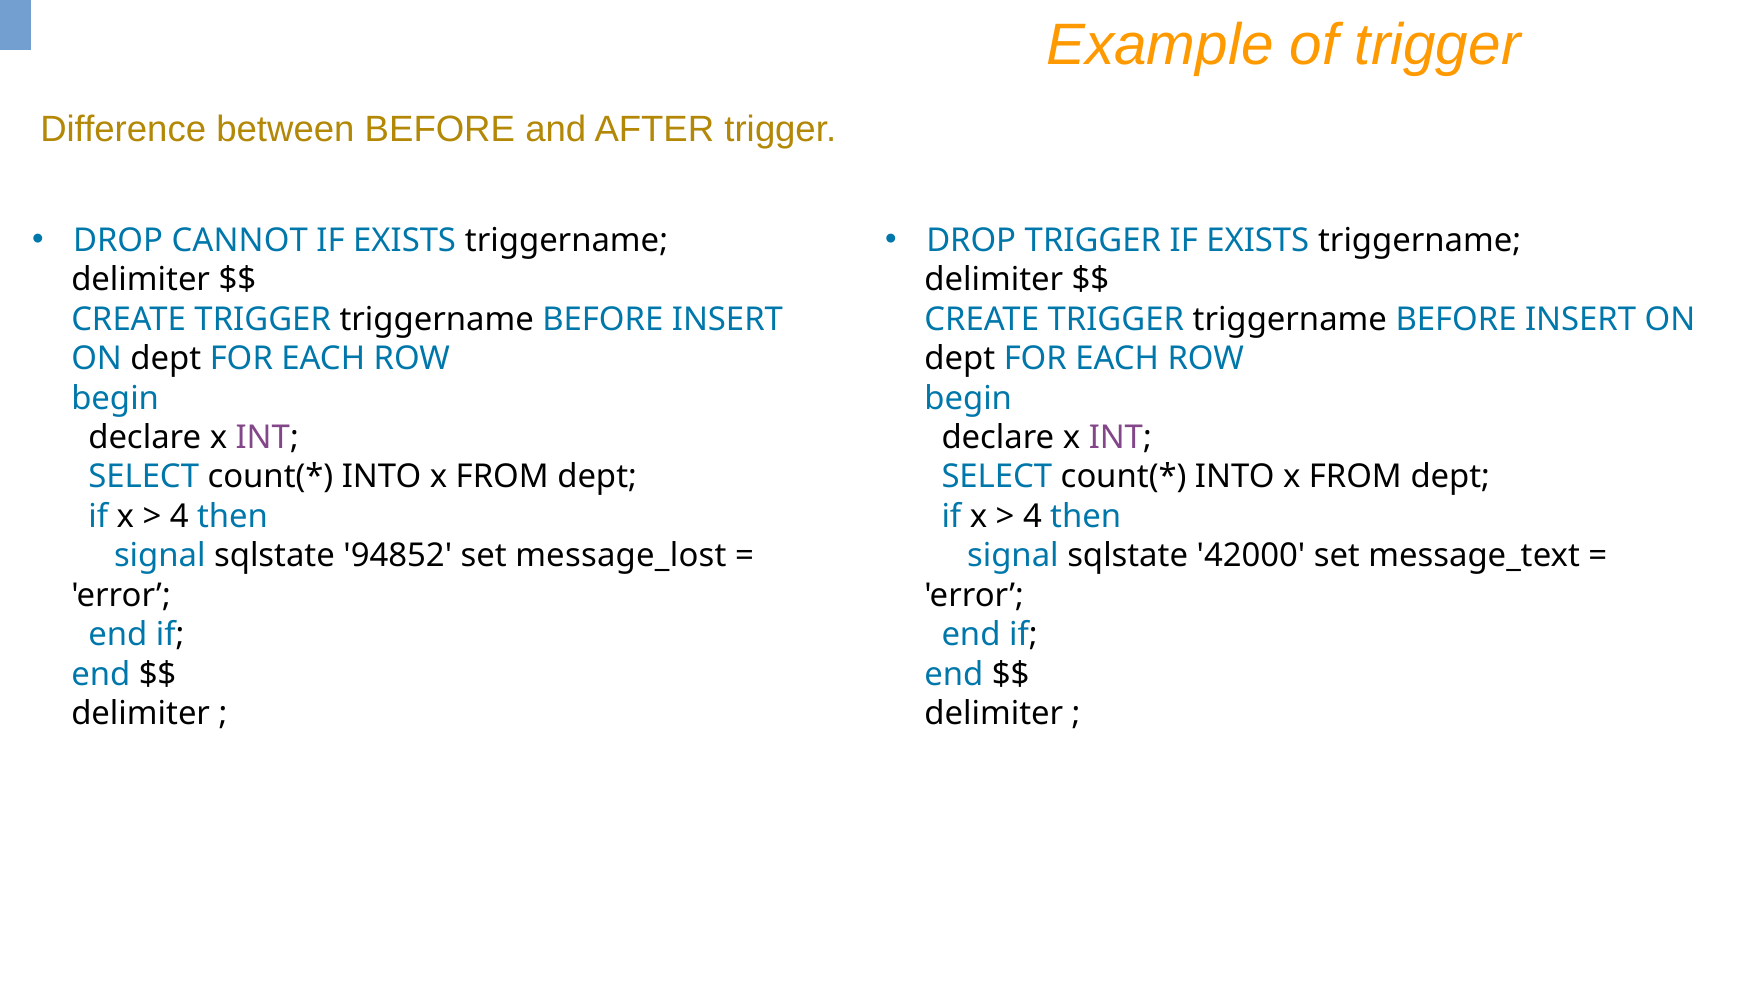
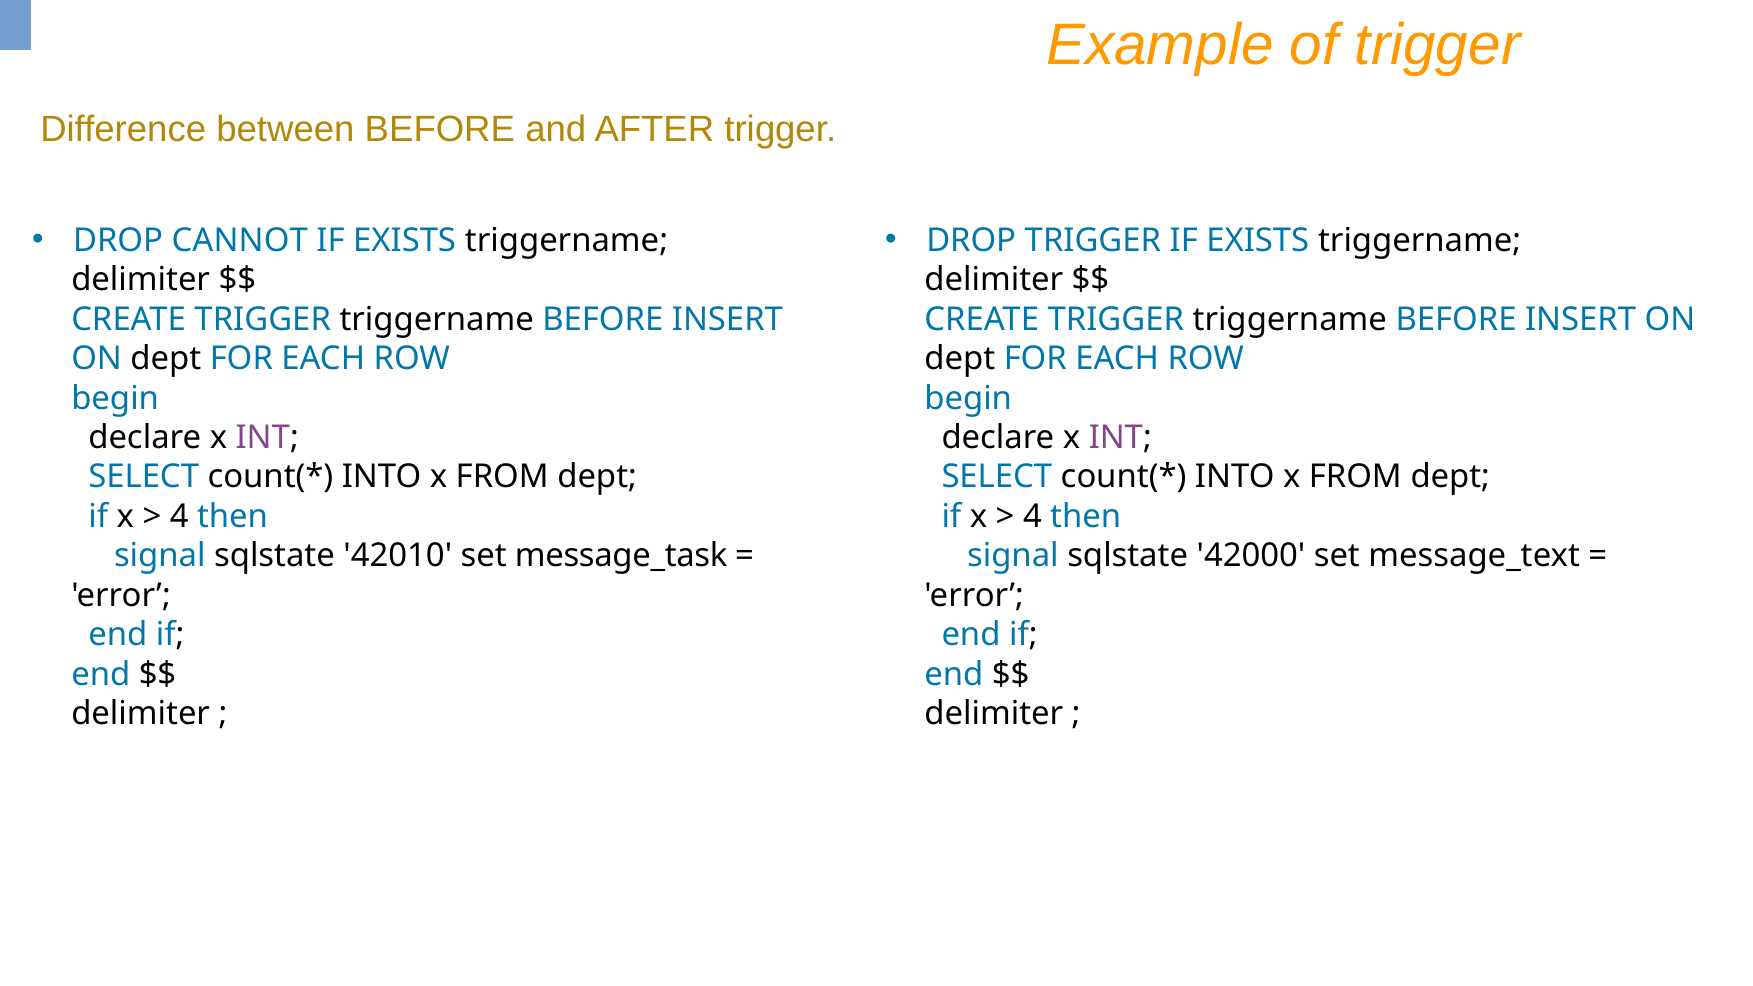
94852: 94852 -> 42010
message_lost: message_lost -> message_task
